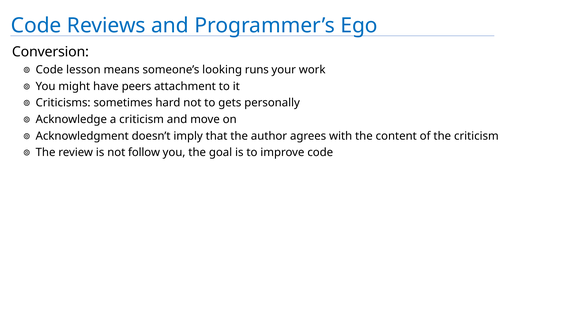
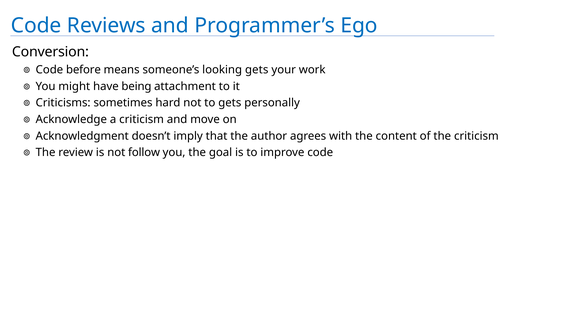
lesson: lesson -> before
looking runs: runs -> gets
peers: peers -> being
